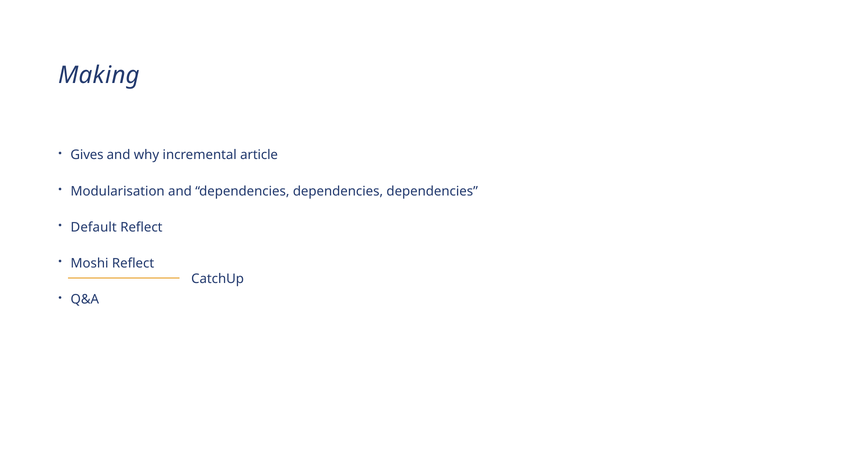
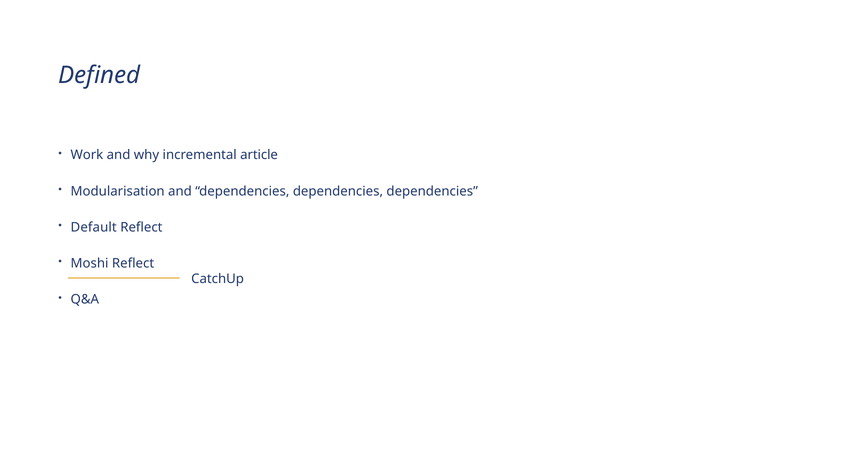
Making: Making -> Defined
Gives: Gives -> Work
